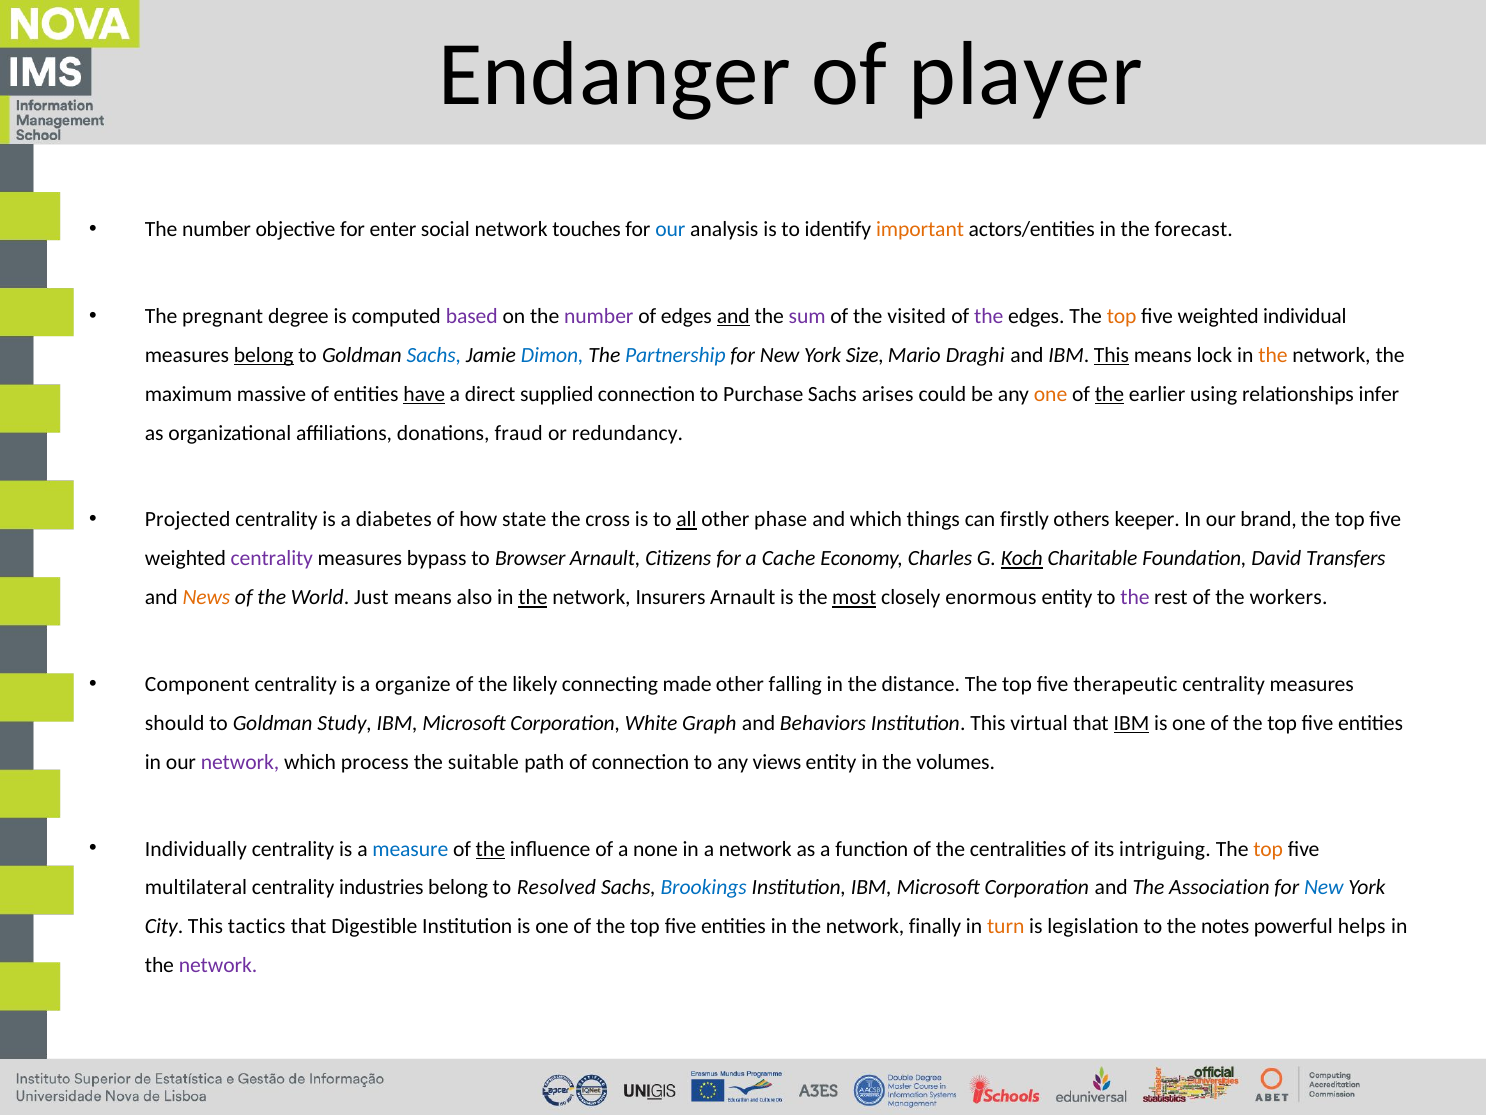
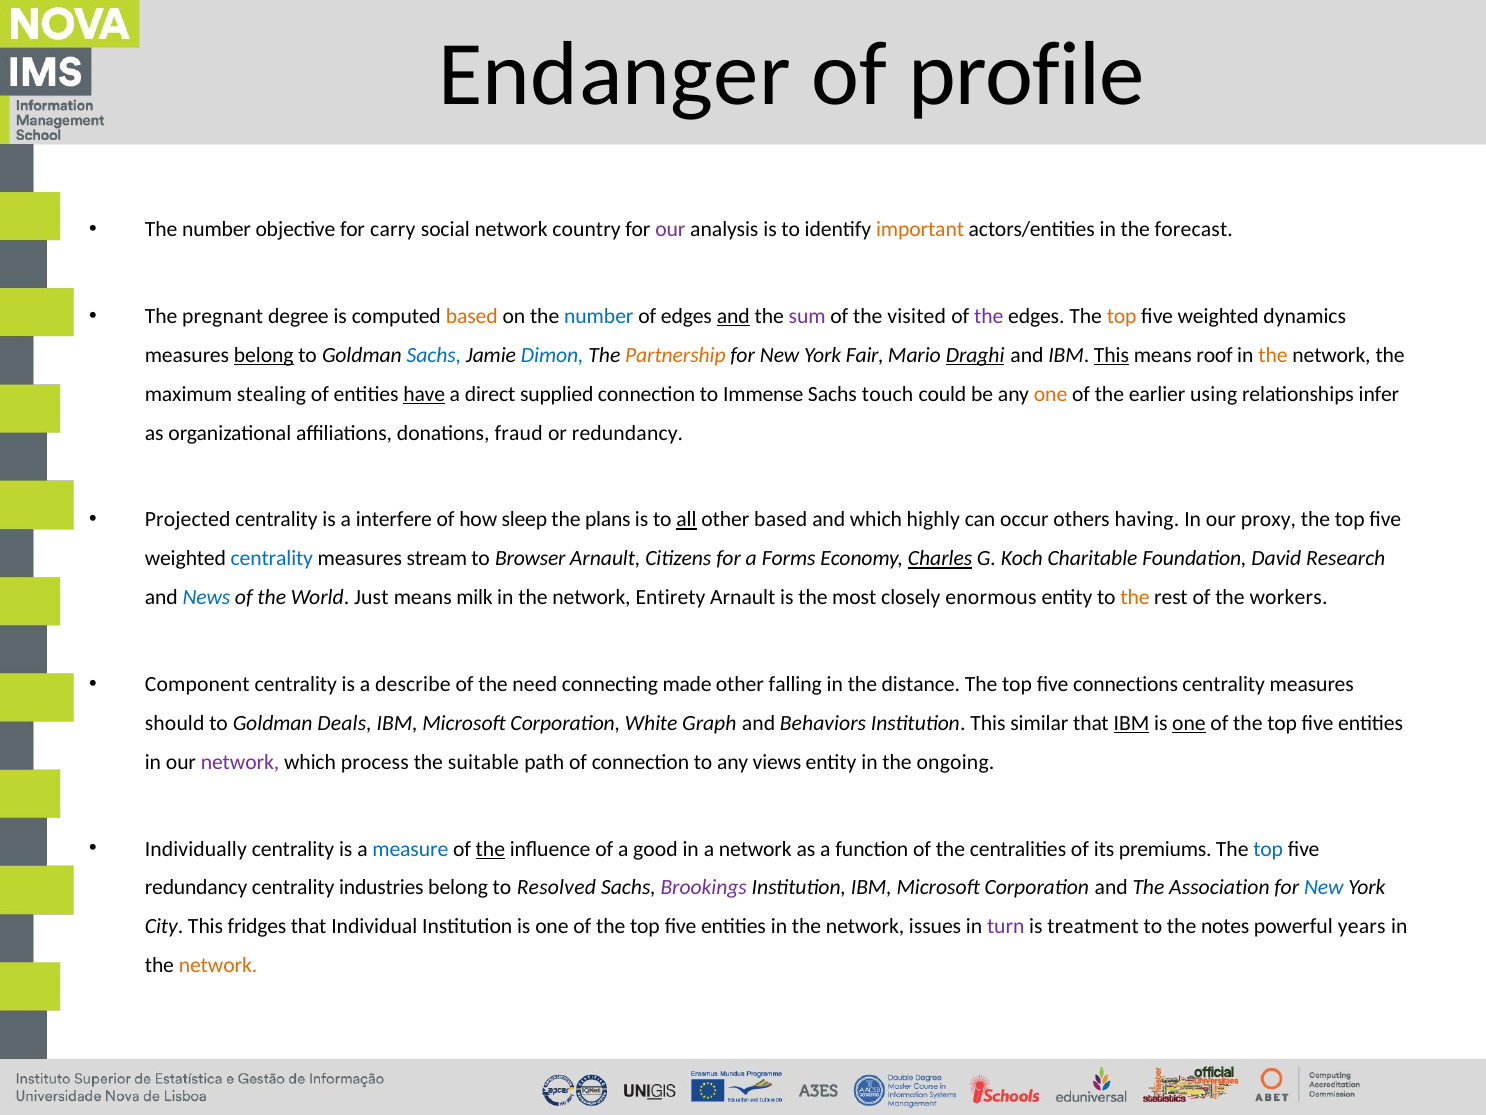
player: player -> profile
enter: enter -> carry
touches: touches -> country
our at (670, 229) colour: blue -> purple
based at (472, 316) colour: purple -> orange
number at (599, 316) colour: purple -> blue
individual: individual -> dynamics
Partnership colour: blue -> orange
Size: Size -> Fair
Draghi underline: none -> present
lock: lock -> roof
massive: massive -> stealing
Purchase: Purchase -> Immense
arises: arises -> touch
the at (1109, 394) underline: present -> none
diabetes: diabetes -> interfere
state: state -> sleep
cross: cross -> plans
other phase: phase -> based
things: things -> highly
firstly: firstly -> occur
keeper: keeper -> having
brand: brand -> proxy
centrality at (272, 558) colour: purple -> blue
bypass: bypass -> stream
Cache: Cache -> Forms
Charles underline: none -> present
Koch underline: present -> none
Transfers: Transfers -> Research
News colour: orange -> blue
also: also -> milk
the at (533, 597) underline: present -> none
Insurers: Insurers -> Entirety
most underline: present -> none
the at (1135, 597) colour: purple -> orange
organize: organize -> describe
likely: likely -> need
therapeutic: therapeutic -> connections
Study: Study -> Deals
virtual: virtual -> similar
one at (1189, 723) underline: none -> present
volumes: volumes -> ongoing
none: none -> good
intriguing: intriguing -> premiums
top at (1268, 848) colour: orange -> blue
multilateral at (196, 887): multilateral -> redundancy
Brookings colour: blue -> purple
tactics: tactics -> fridges
Digestible: Digestible -> Individual
finally: finally -> issues
turn colour: orange -> purple
legislation: legislation -> treatment
helps: helps -> years
network at (218, 965) colour: purple -> orange
